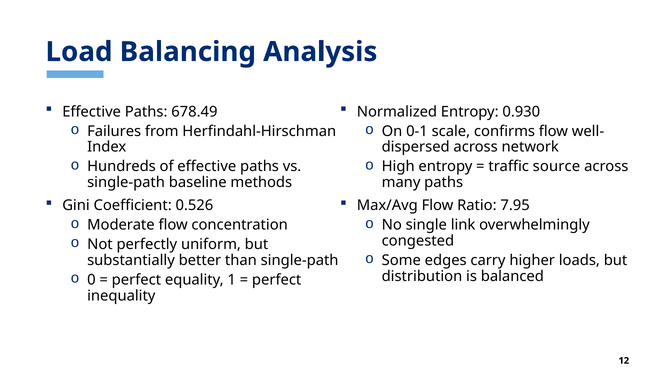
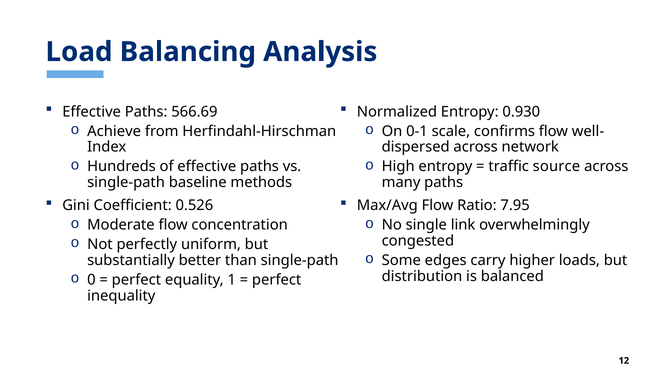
678.49: 678.49 -> 566.69
Failures: Failures -> Achieve
